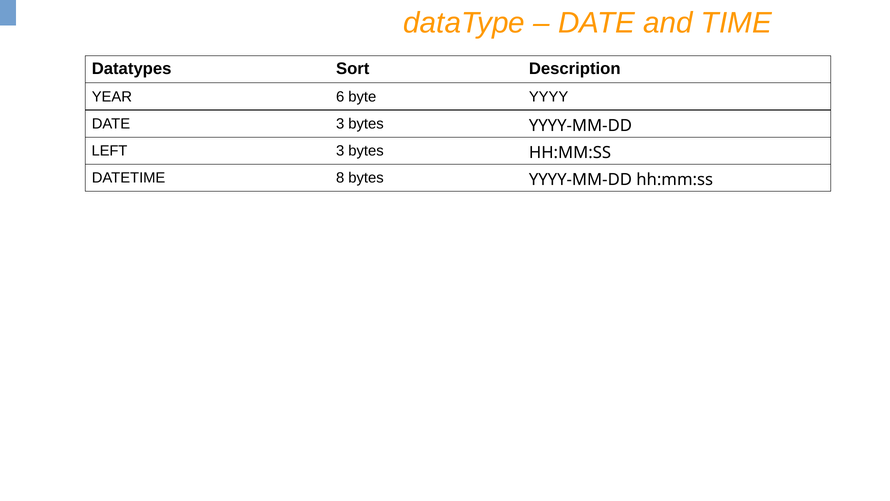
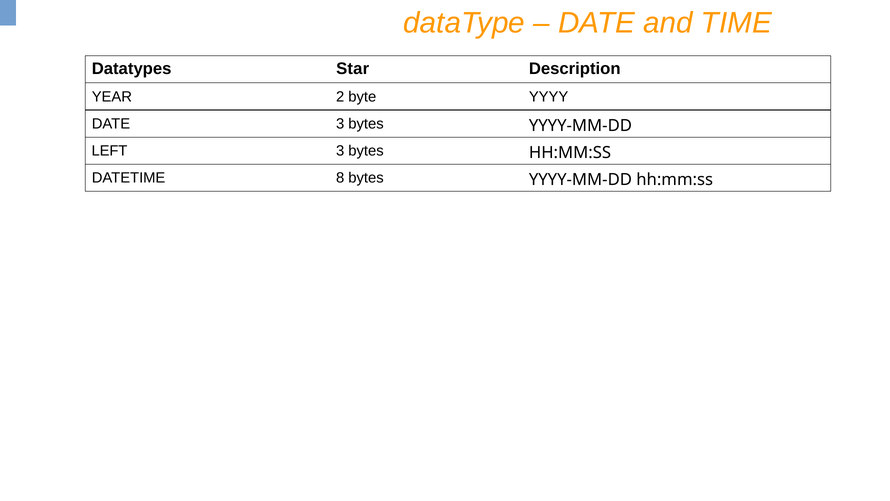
Sort: Sort -> Star
6: 6 -> 2
